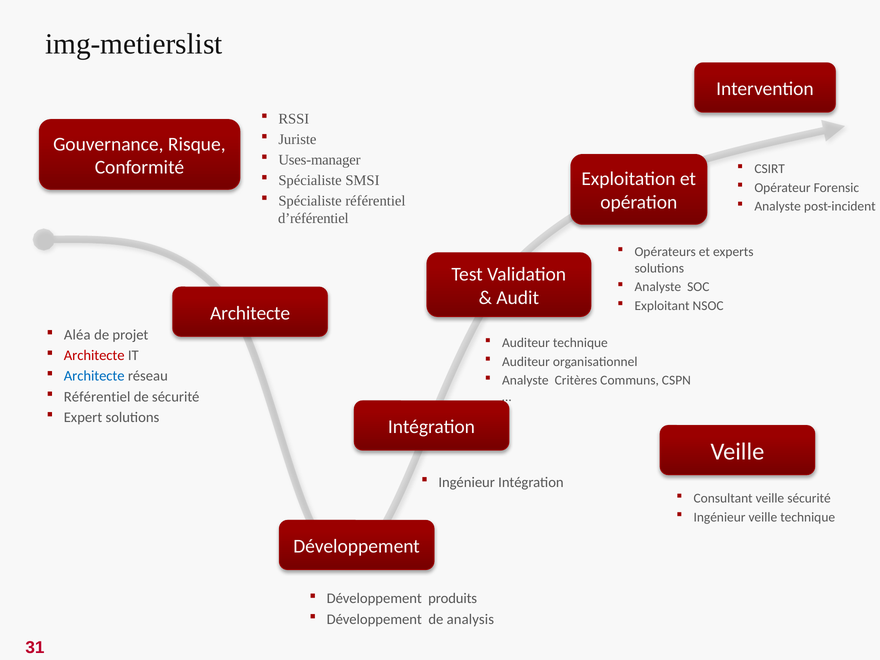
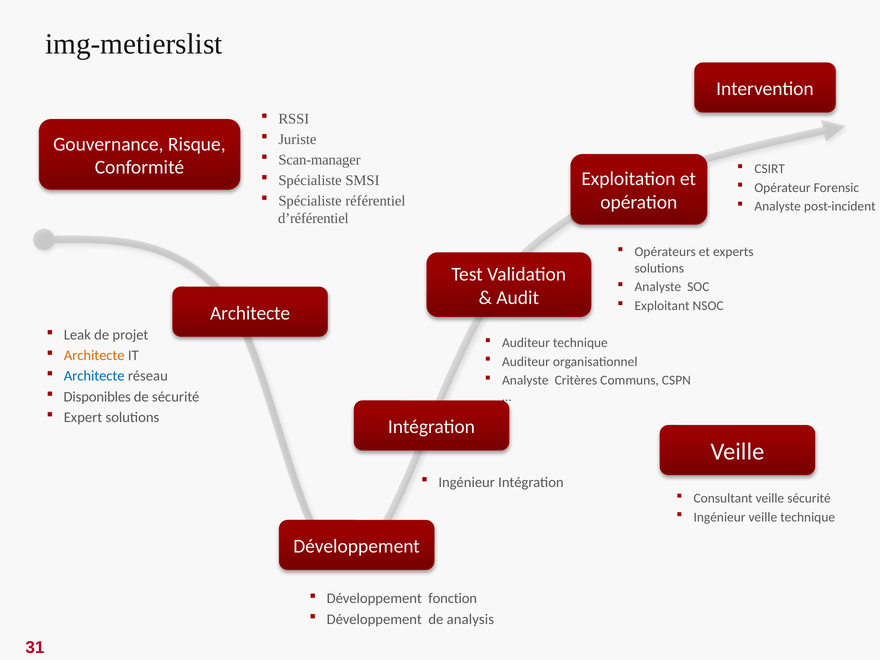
Uses-manager: Uses-manager -> Scan-manager
Aléa: Aléa -> Leak
Architecte at (94, 356) colour: red -> orange
Référentiel at (97, 397): Référentiel -> Disponibles
produits: produits -> fonction
